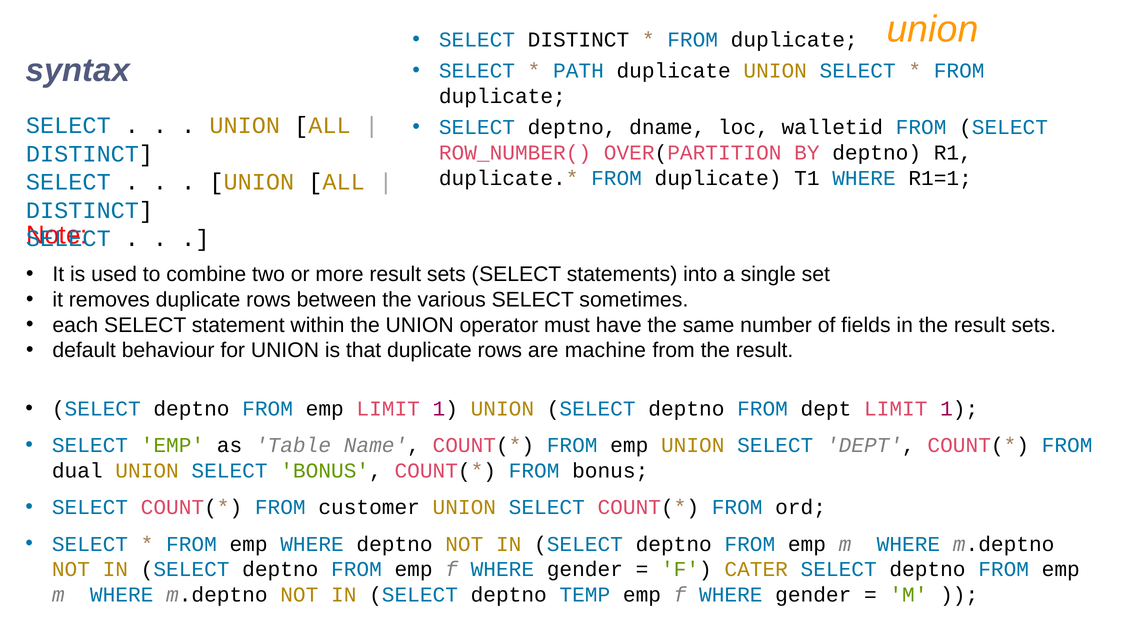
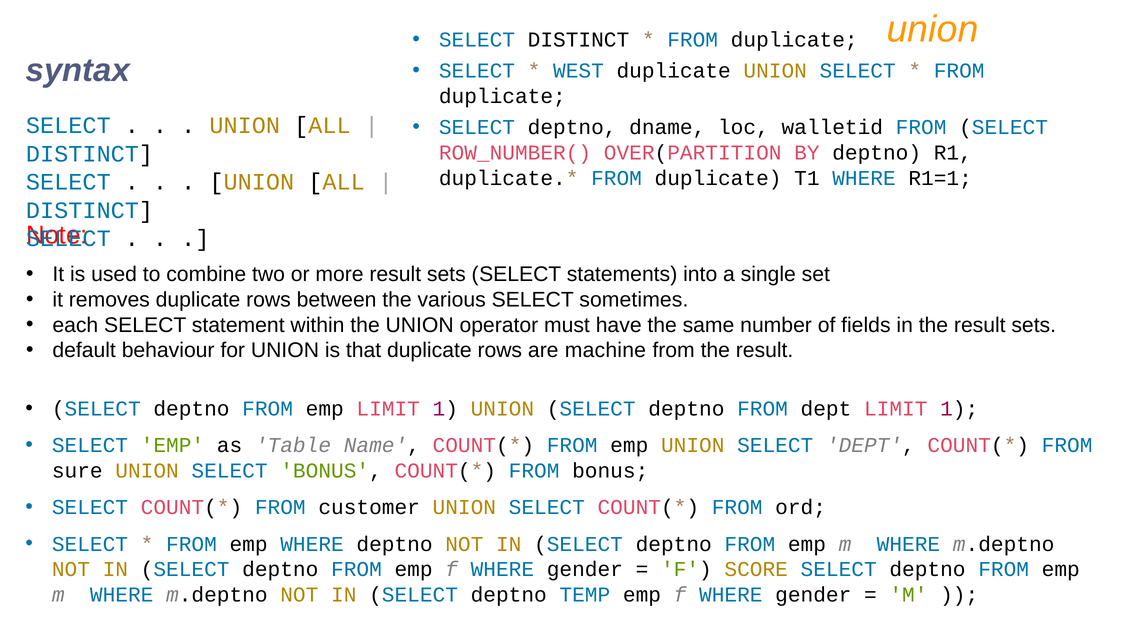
PATH: PATH -> WEST
dual: dual -> sure
CATER: CATER -> SCORE
